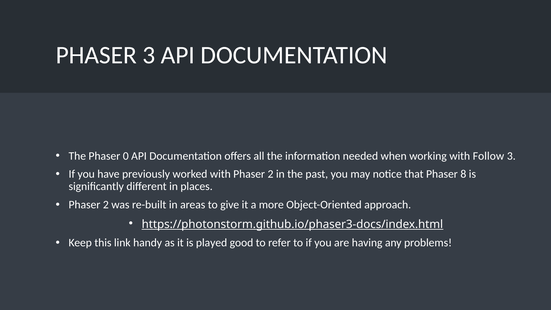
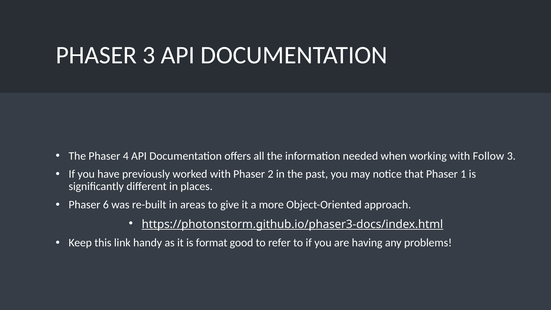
0: 0 -> 4
8: 8 -> 1
2 at (106, 205): 2 -> 6
played: played -> format
